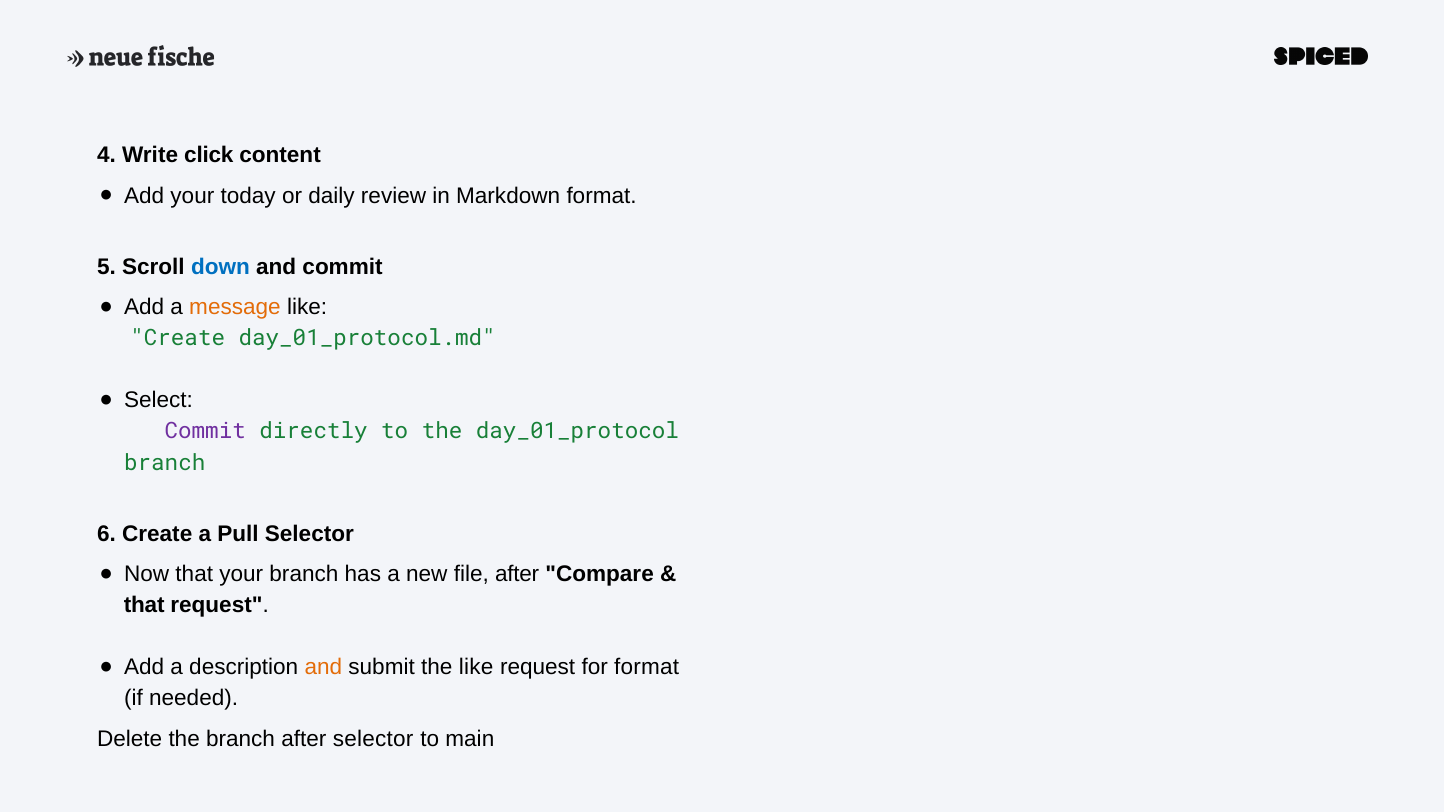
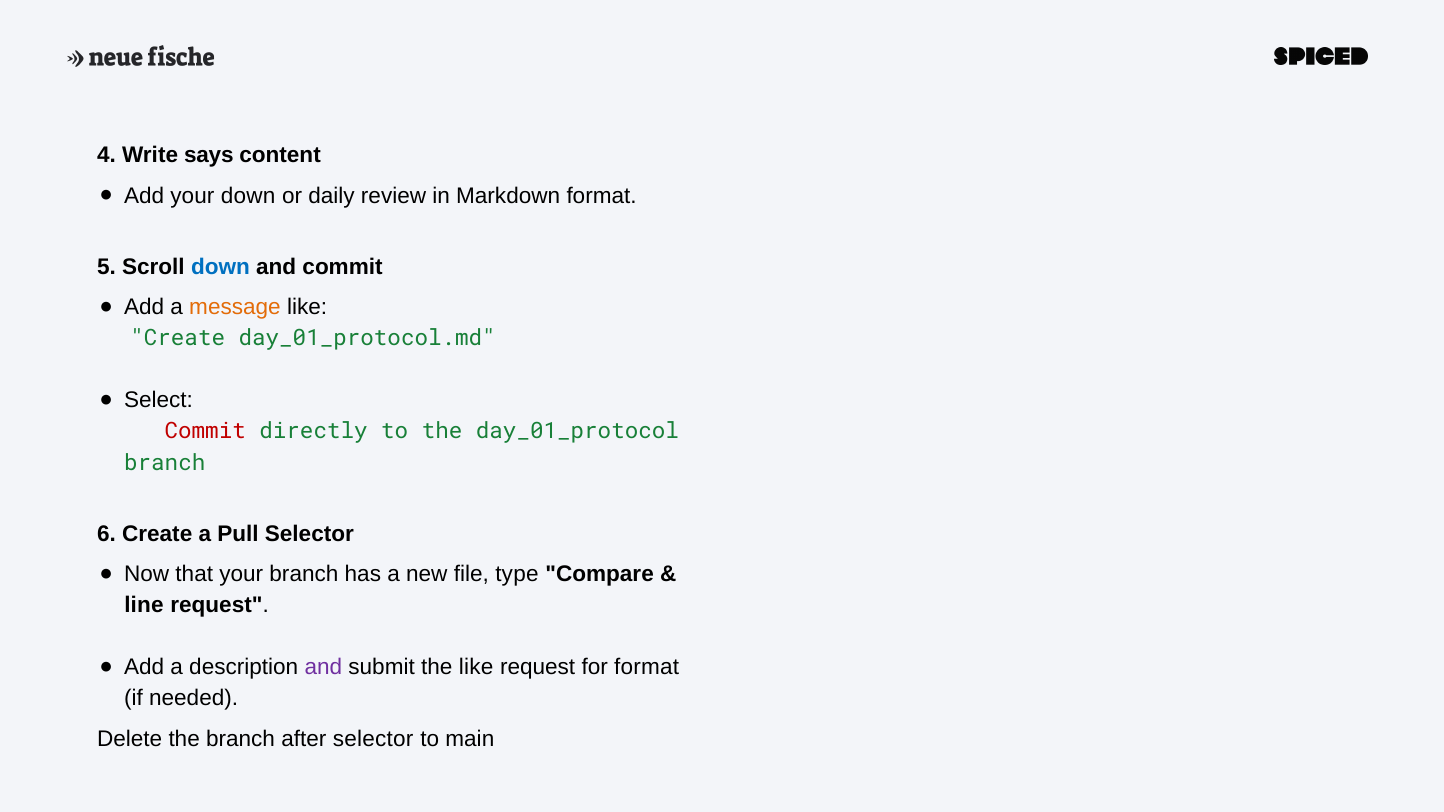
click: click -> says
your today: today -> down
Commit at (205, 432) colour: purple -> red
file after: after -> type
that at (144, 605): that -> line
and at (323, 668) colour: orange -> purple
